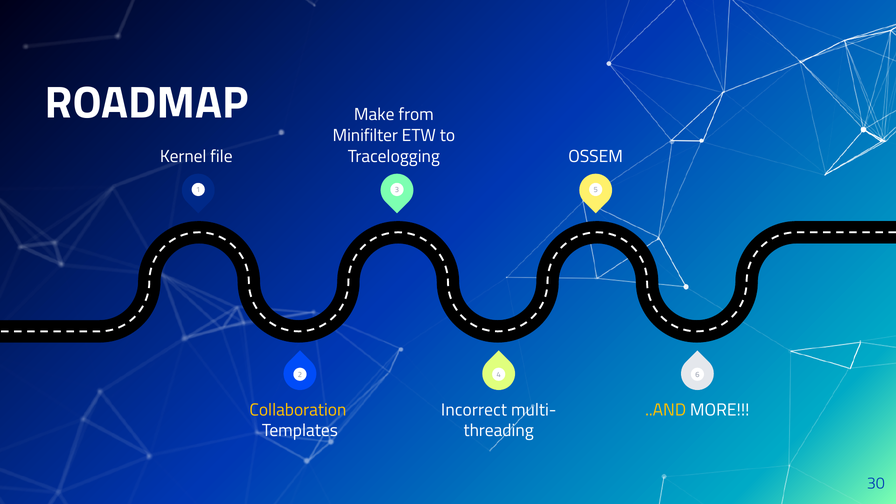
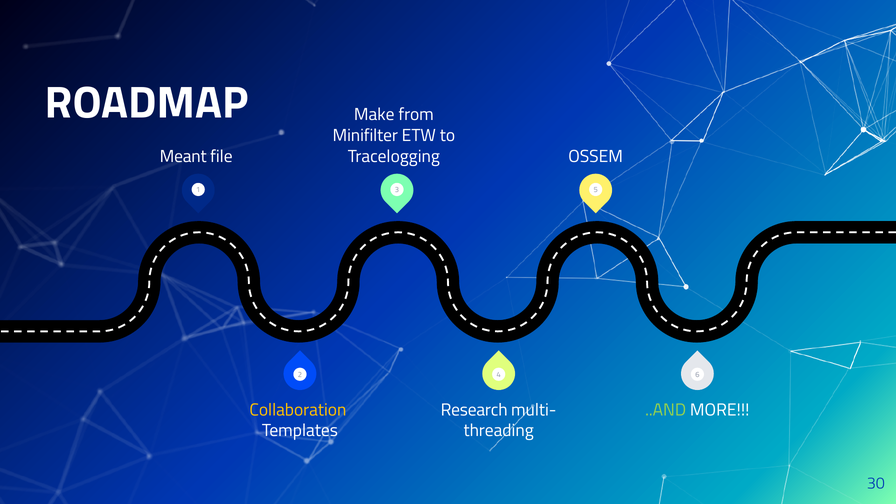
Kernel: Kernel -> Meant
Incorrect: Incorrect -> Research
..AND colour: yellow -> light green
